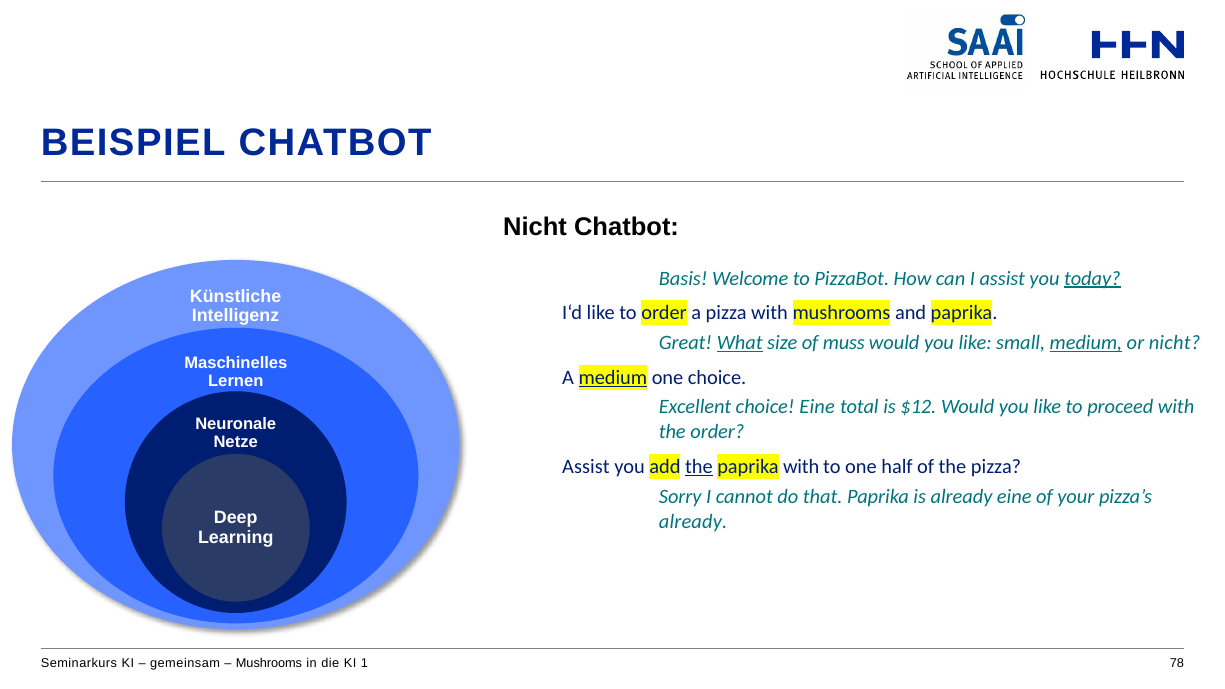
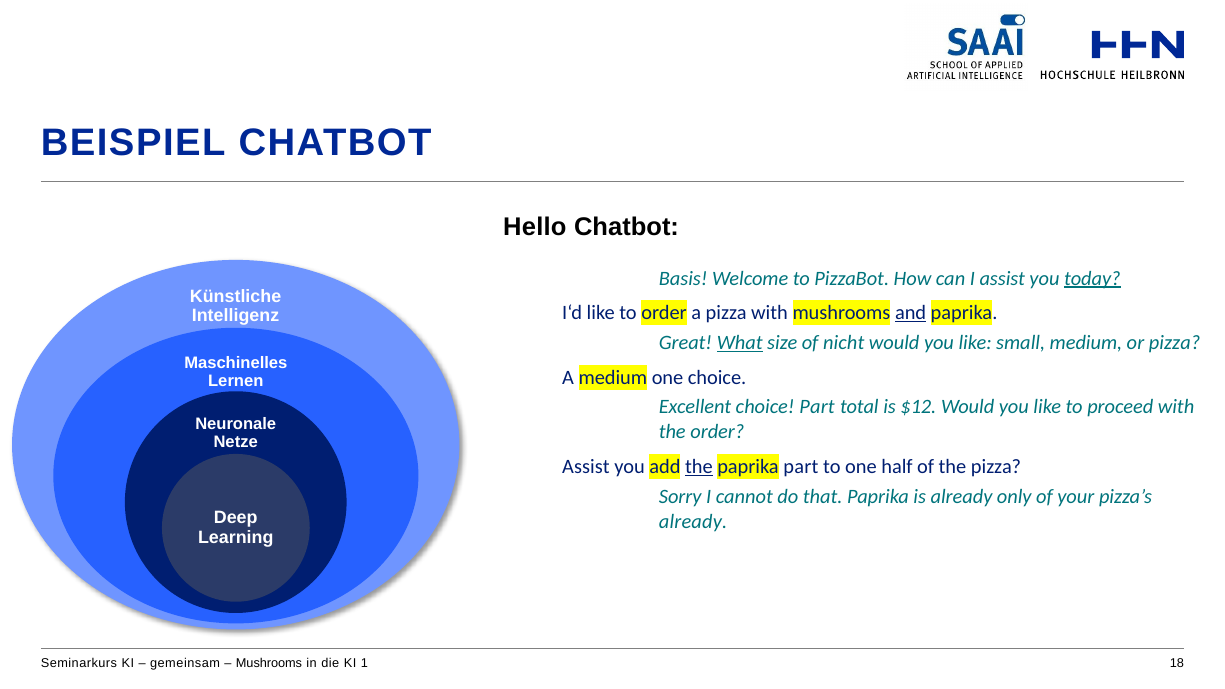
Nicht at (535, 227): Nicht -> Hello
and underline: none -> present
muss: muss -> nicht
medium at (1086, 343) underline: present -> none
or nicht: nicht -> pizza
medium at (613, 378) underline: present -> none
choice Eine: Eine -> Part
paprika with: with -> part
already eine: eine -> only
78: 78 -> 18
